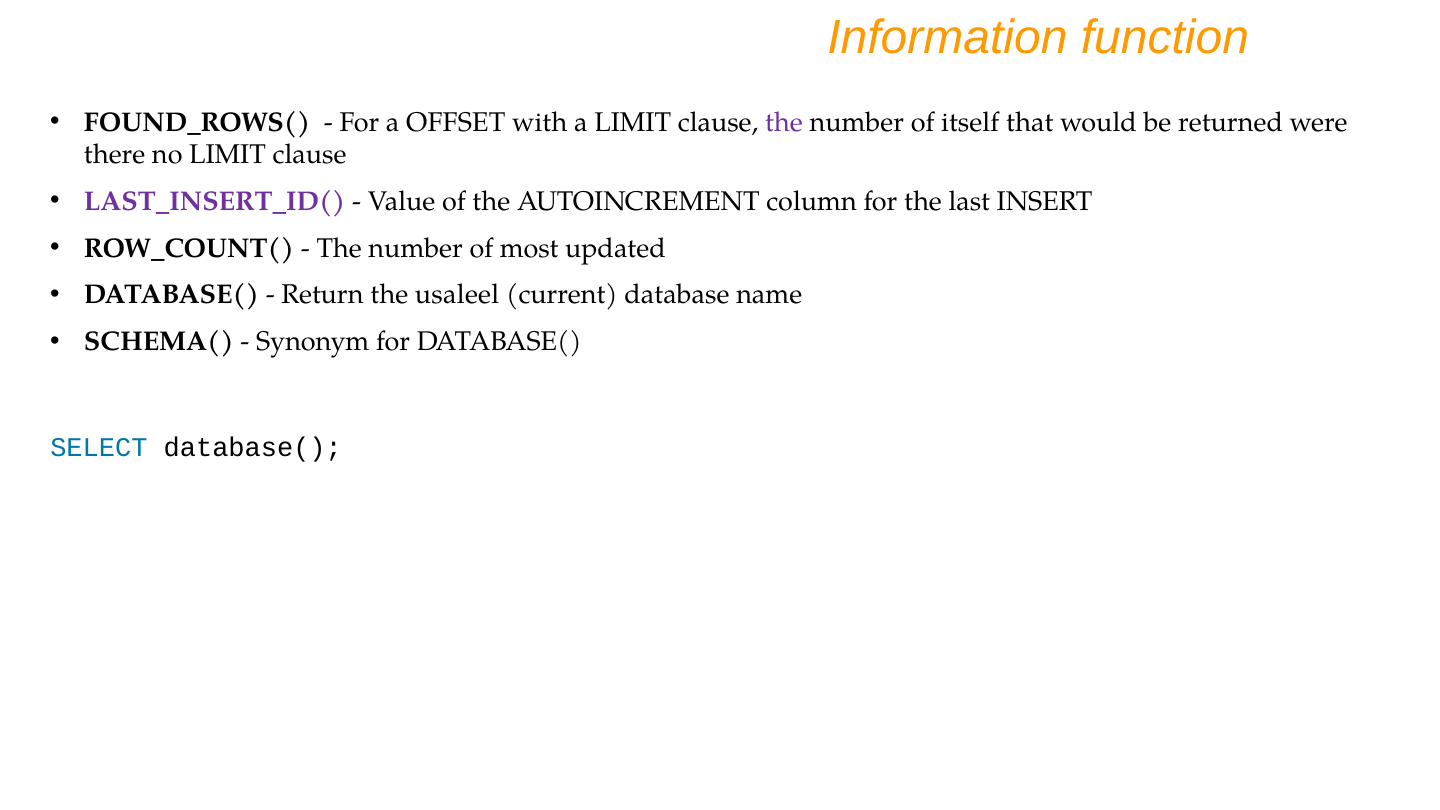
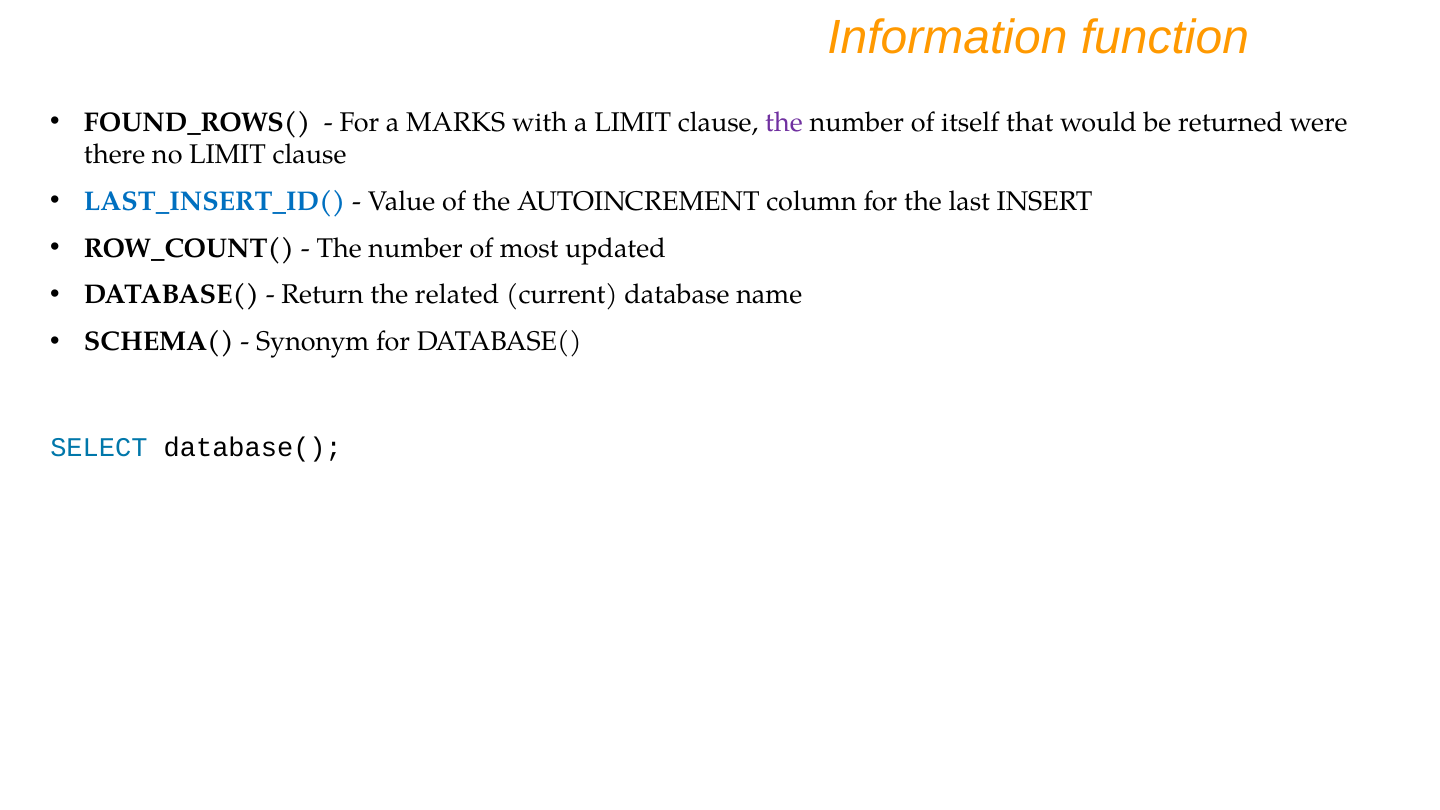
OFFSET: OFFSET -> MARKS
LAST_INSERT_ID( colour: purple -> blue
usaleel: usaleel -> related
